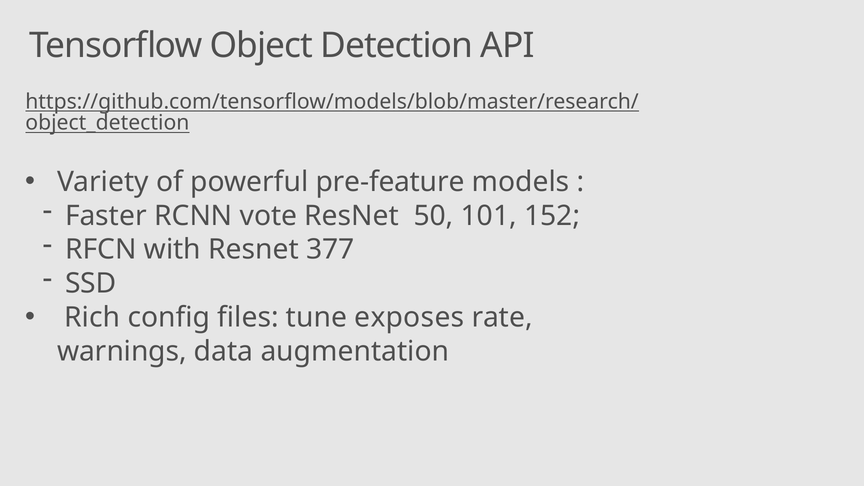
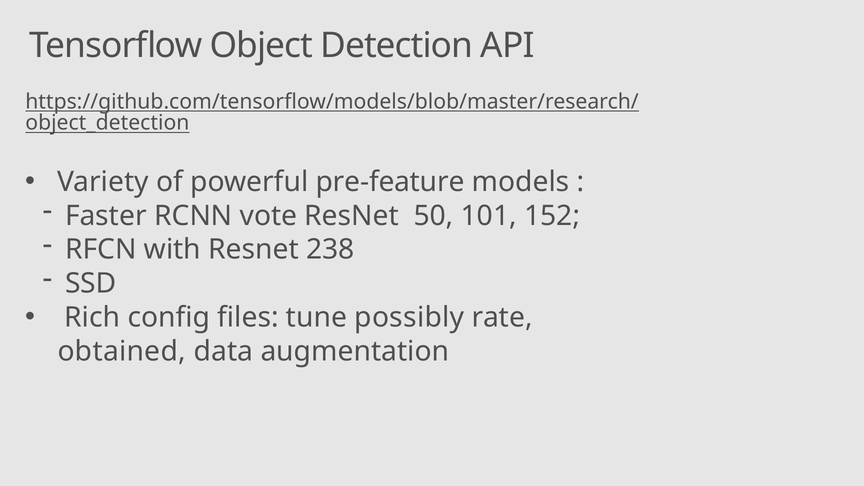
377: 377 -> 238
exposes: exposes -> possibly
warnings: warnings -> obtained
